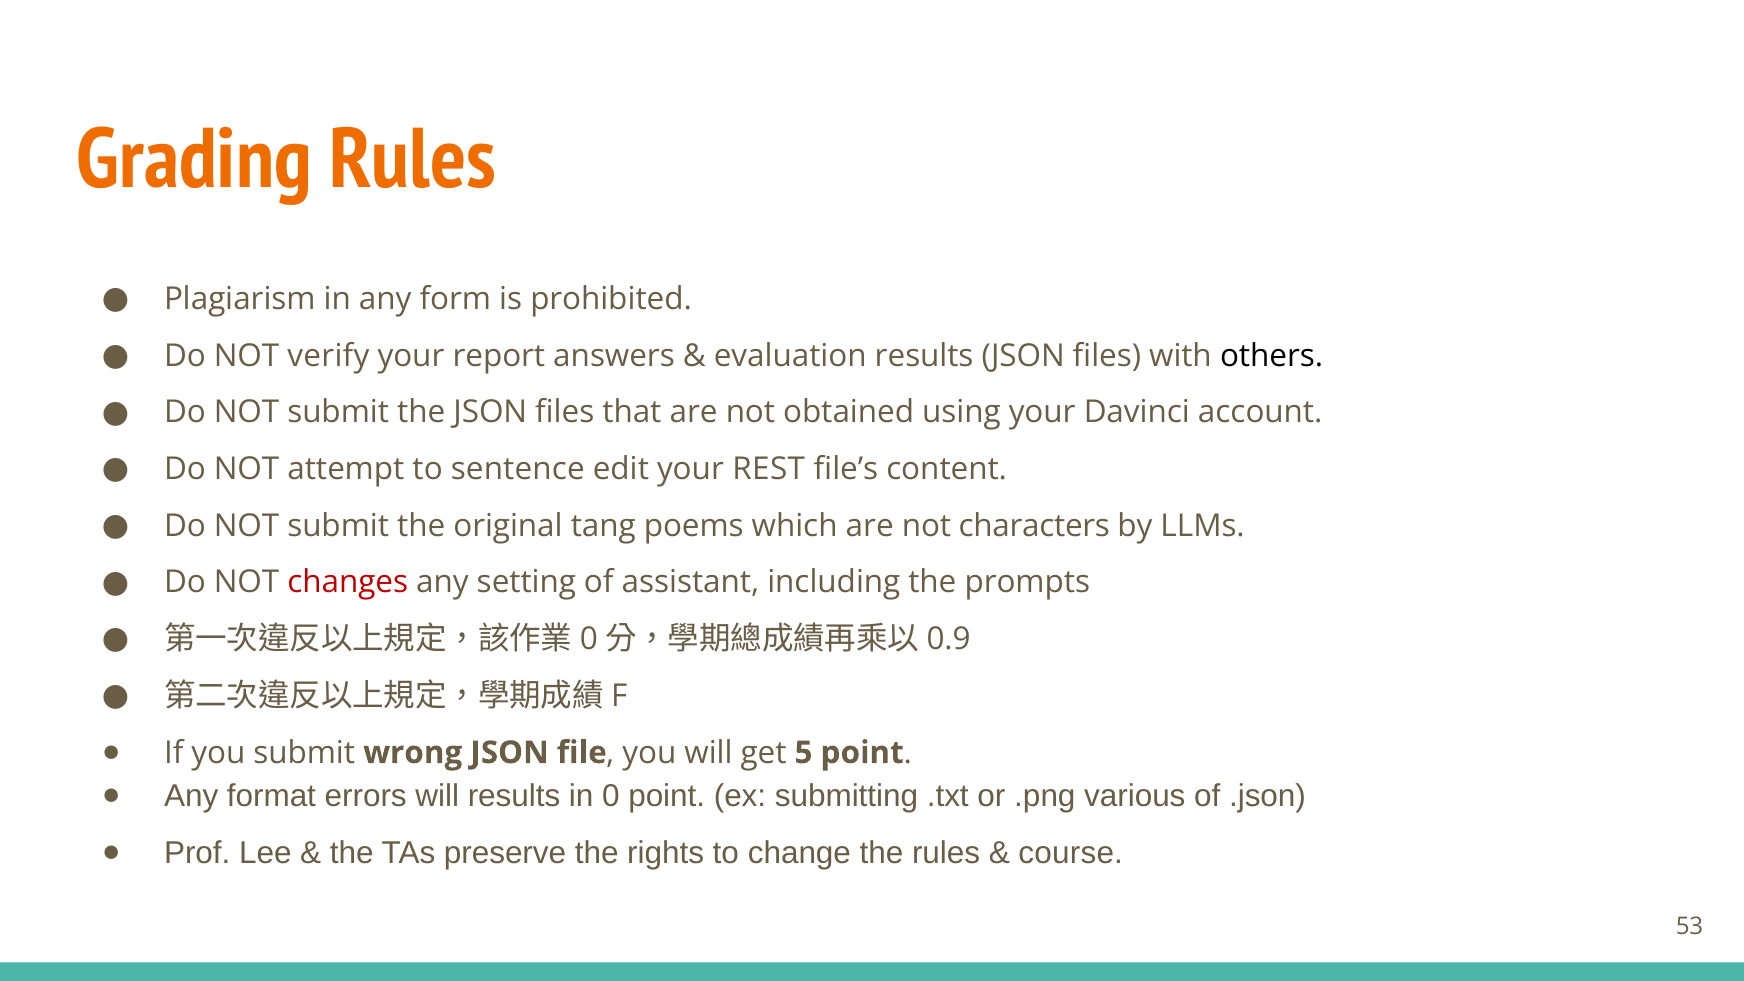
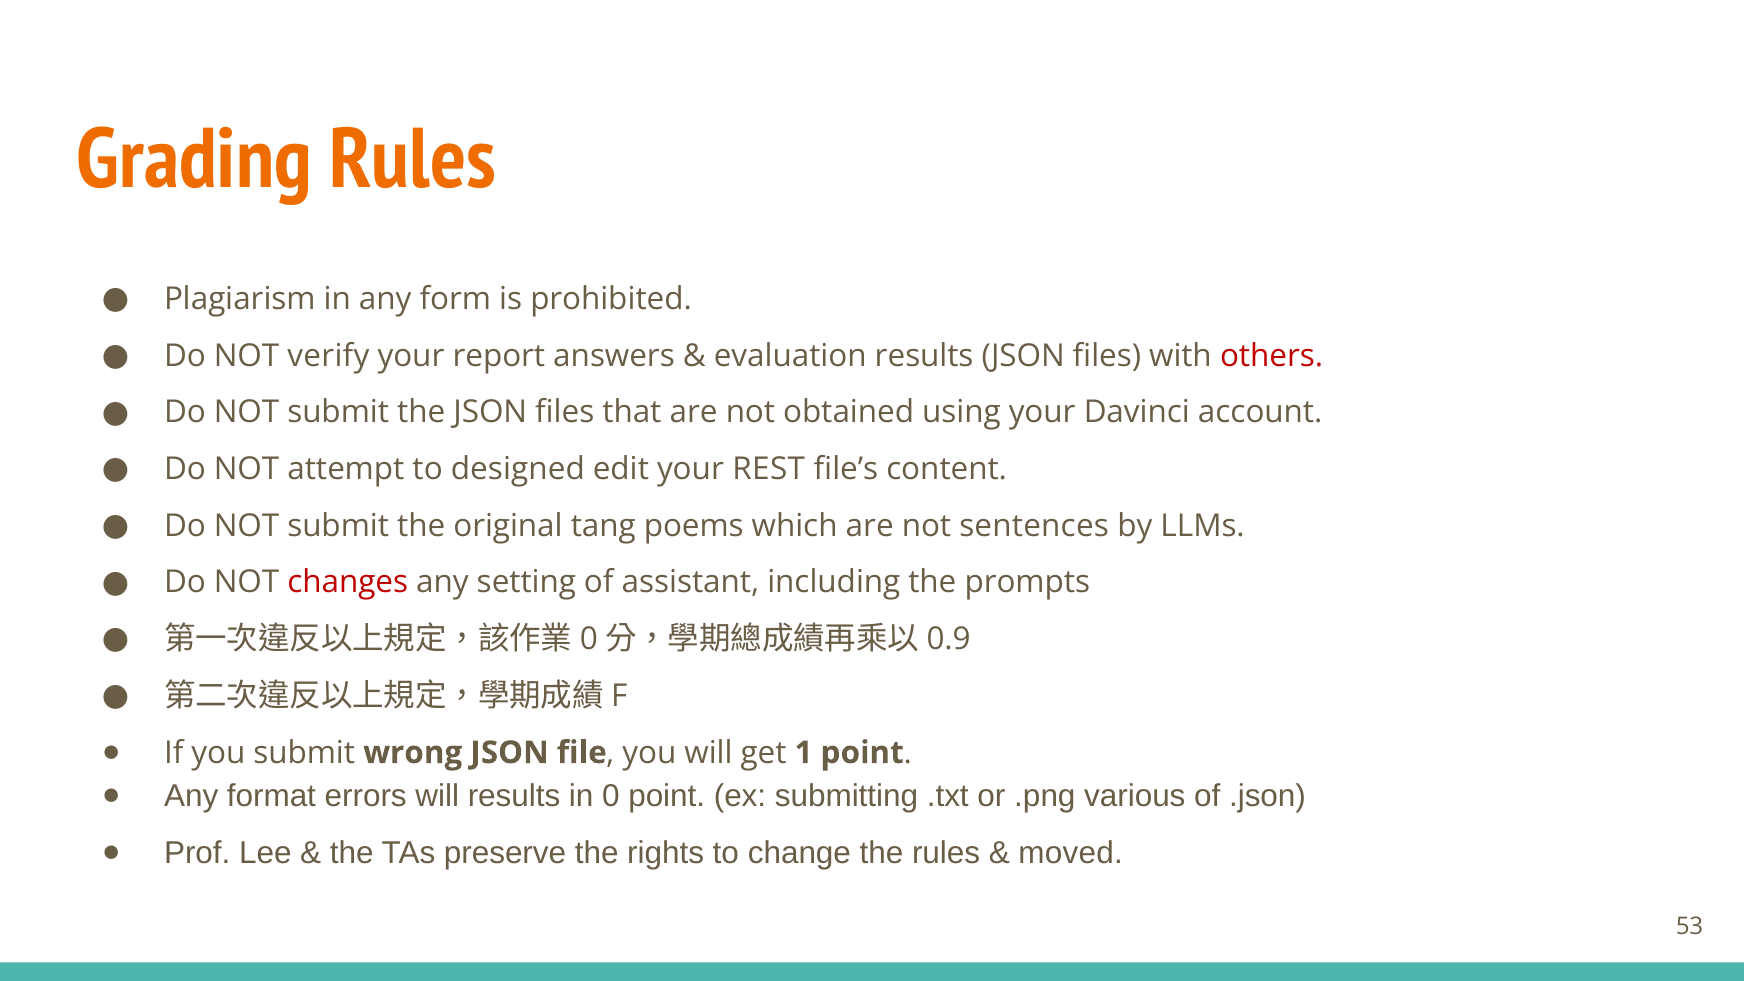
others colour: black -> red
sentence: sentence -> designed
characters: characters -> sentences
5: 5 -> 1
course: course -> moved
